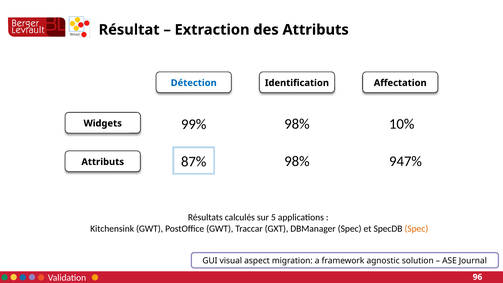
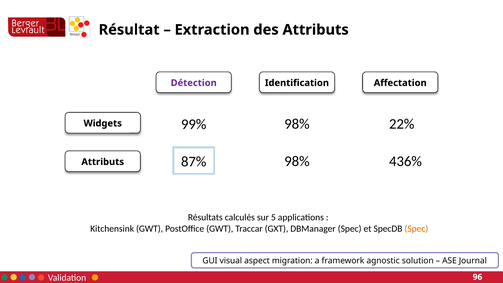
Détection colour: blue -> purple
10%: 10% -> 22%
947%: 947% -> 436%
